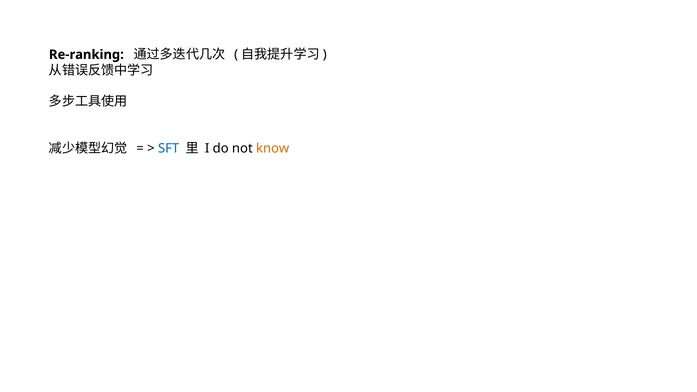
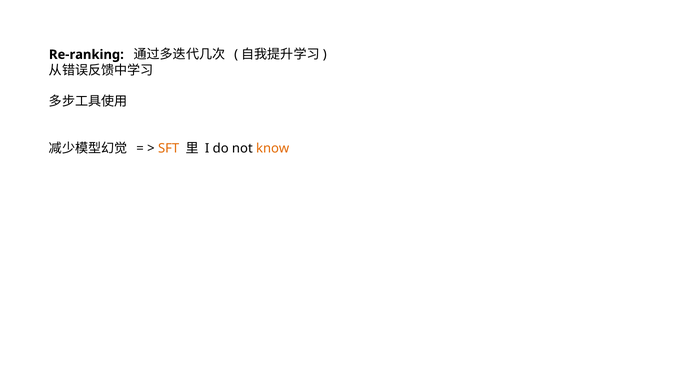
SFT colour: blue -> orange
